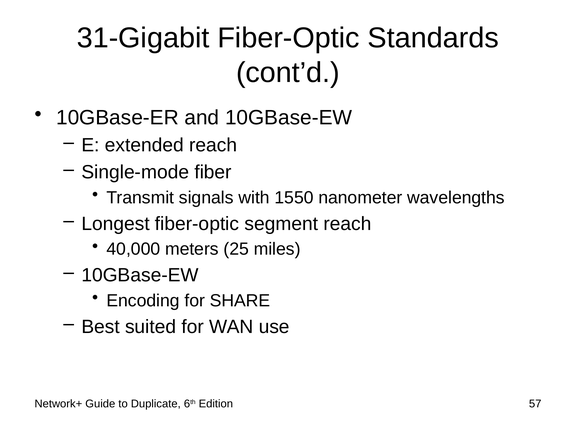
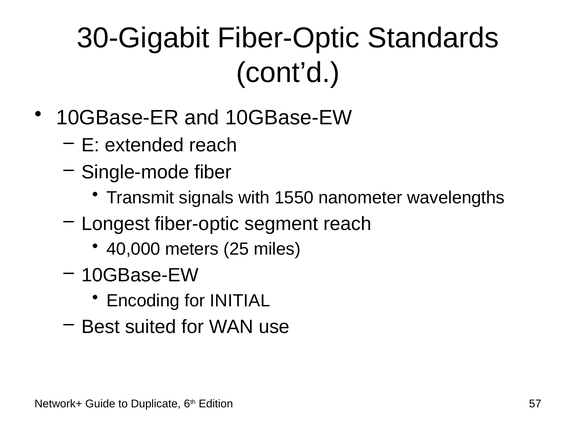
31-Gigabit: 31-Gigabit -> 30-Gigabit
SHARE: SHARE -> INITIAL
